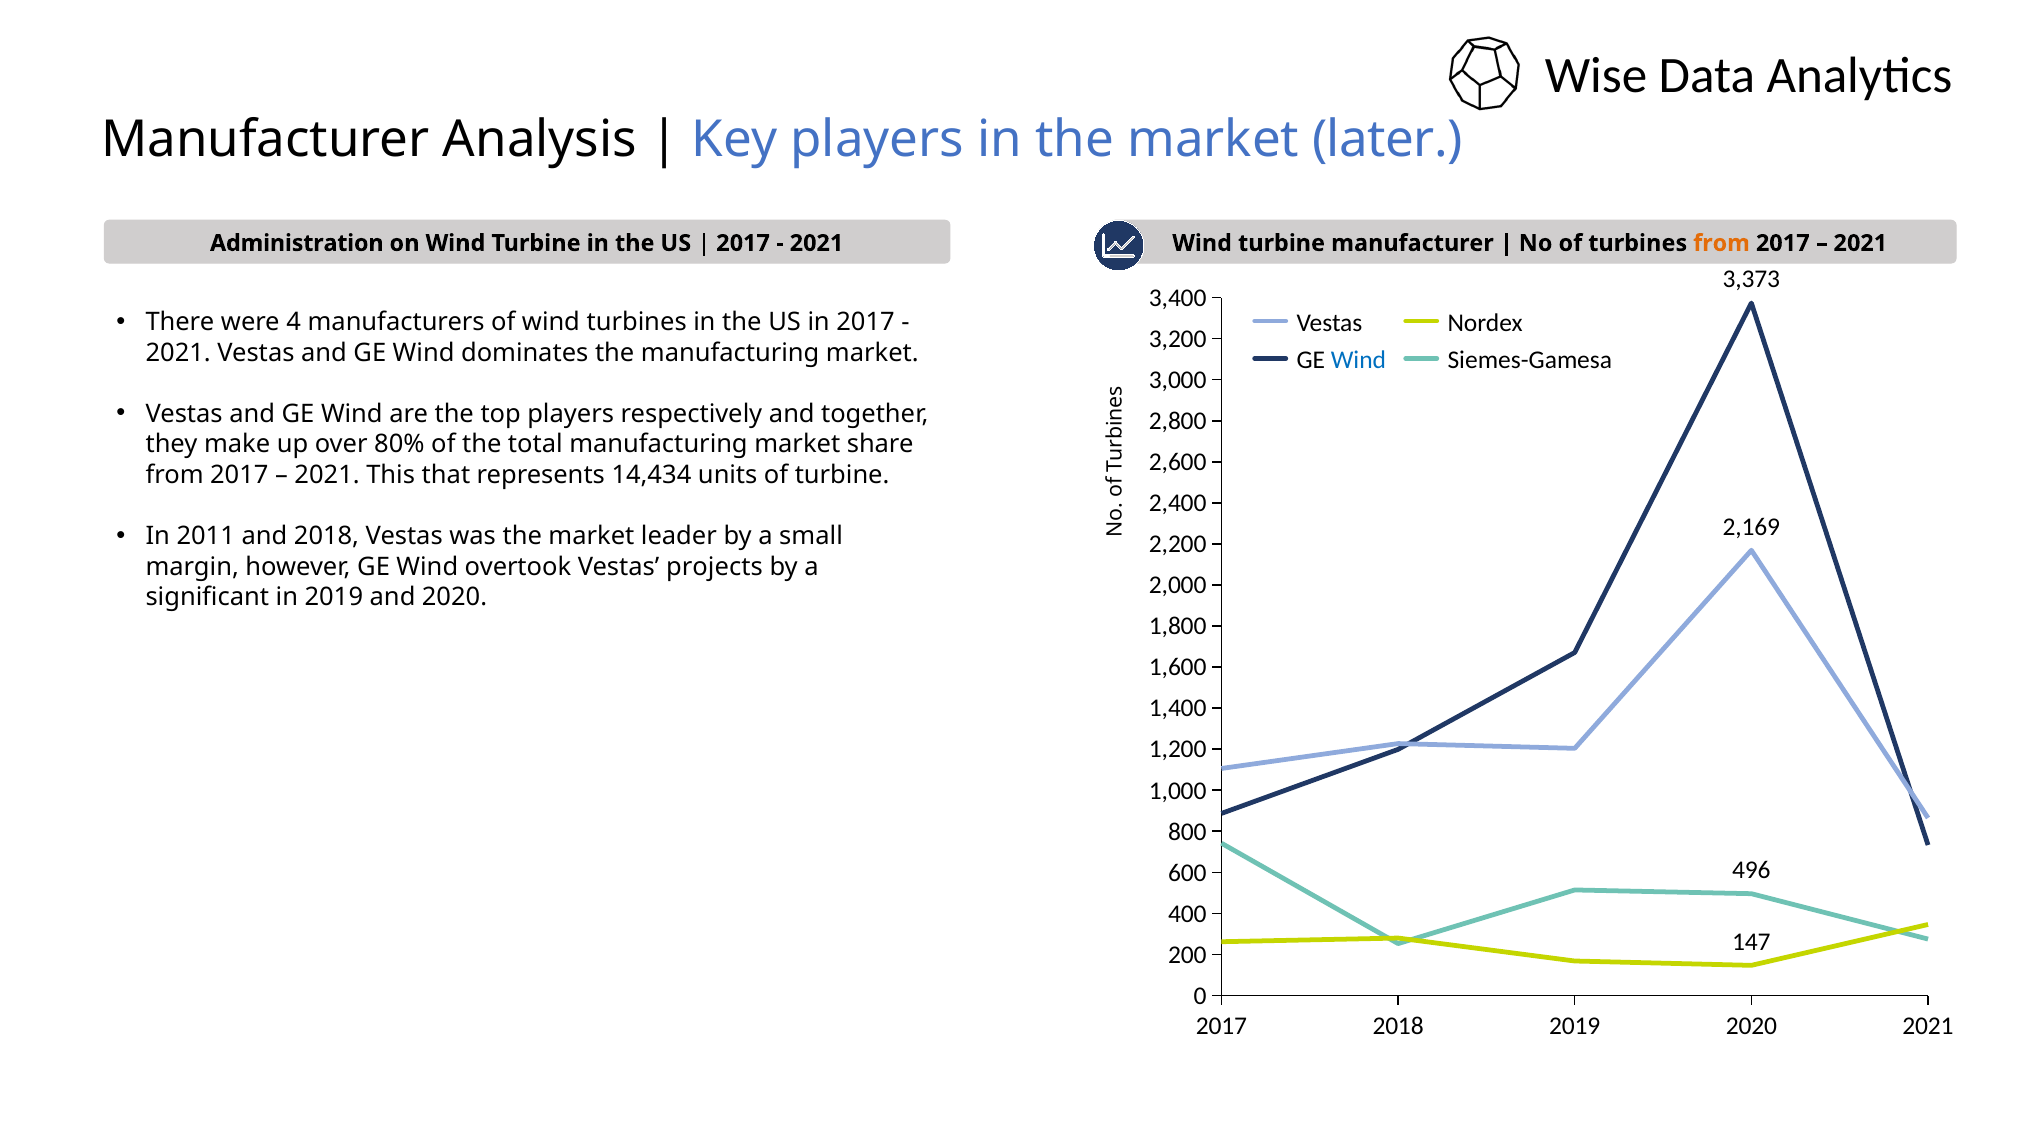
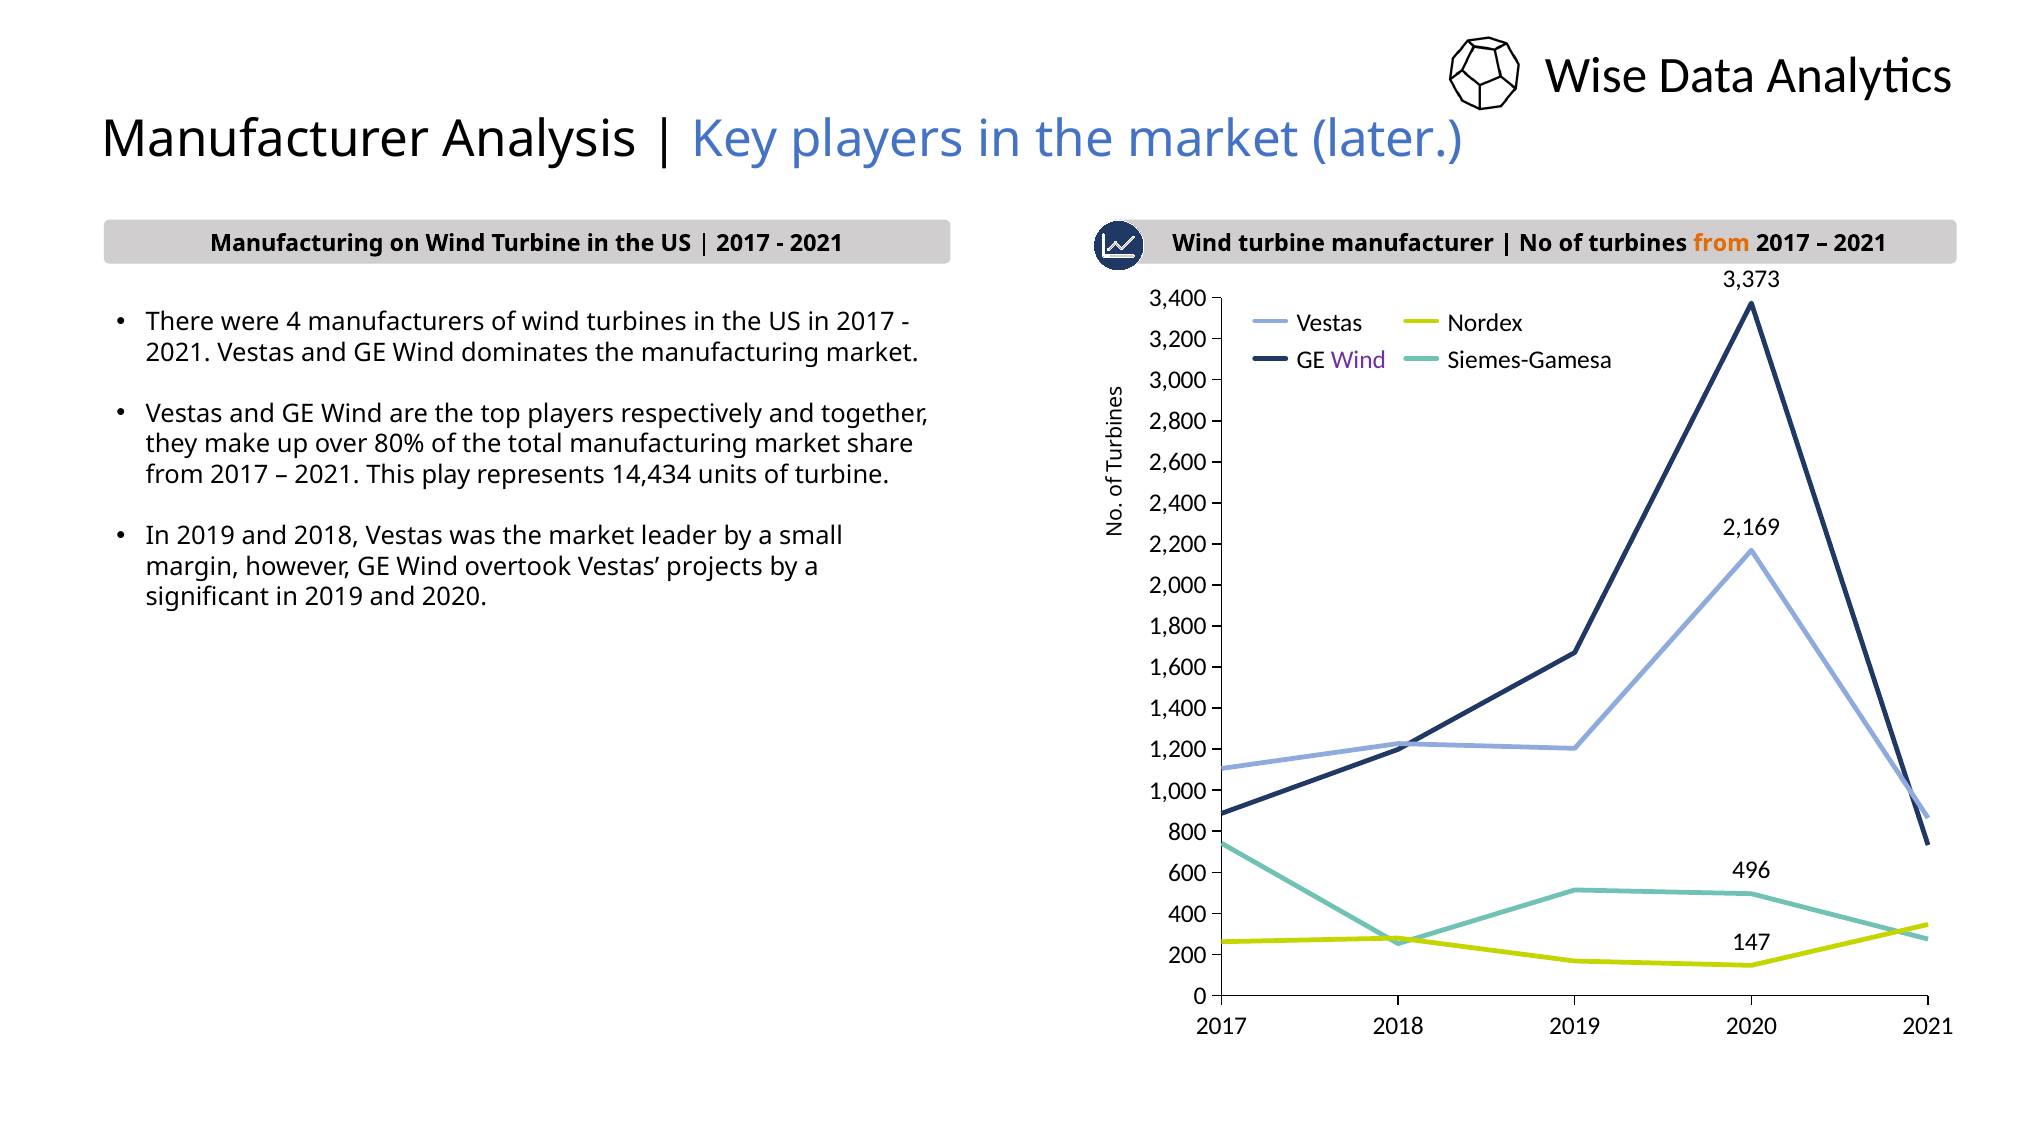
Administration at (297, 243): Administration -> Manufacturing
Wind at (1358, 360) colour: blue -> purple
that: that -> play
2011 at (206, 537): 2011 -> 2019
